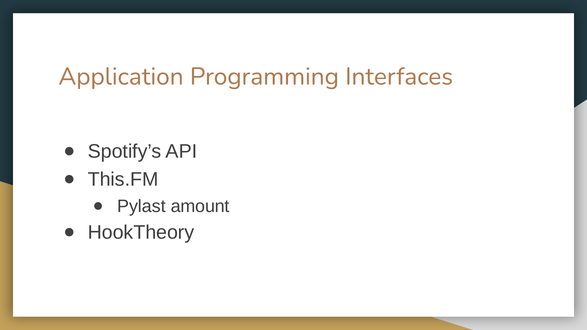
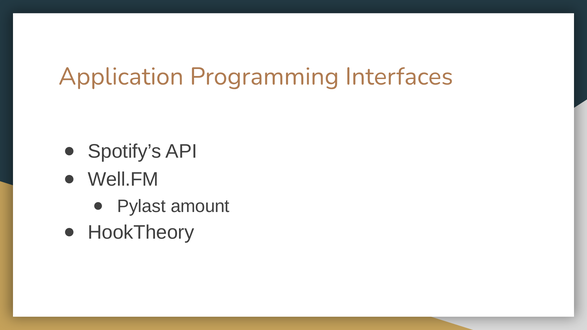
This.FM: This.FM -> Well.FM
